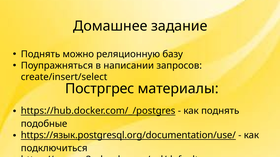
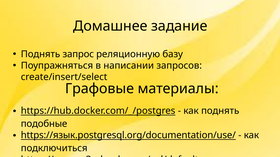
можно: можно -> запрос
Постргрес: Постргрес -> Графовые
